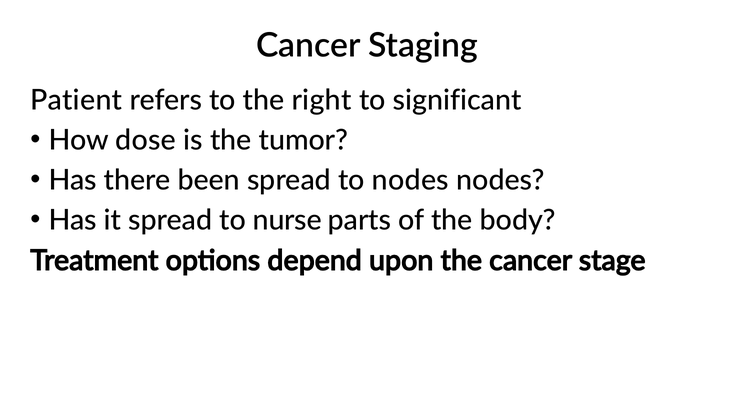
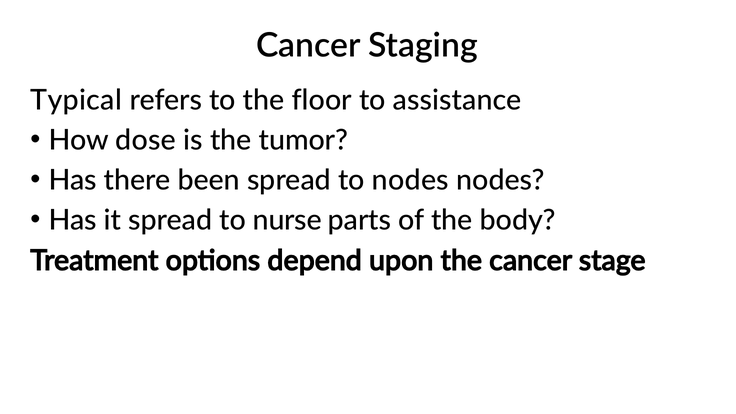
Patient: Patient -> Typical
right: right -> floor
significant: significant -> assistance
